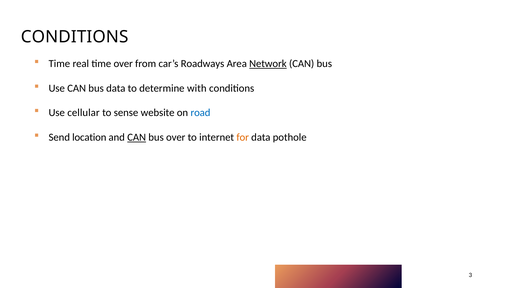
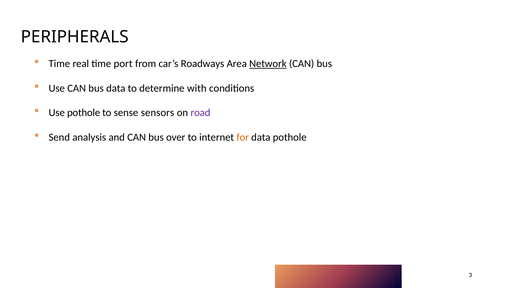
CONDITIONS at (75, 37): CONDITIONS -> PERIPHERALS
time over: over -> port
Use cellular: cellular -> pothole
website: website -> sensors
road colour: blue -> purple
location: location -> analysis
CAN at (137, 137) underline: present -> none
